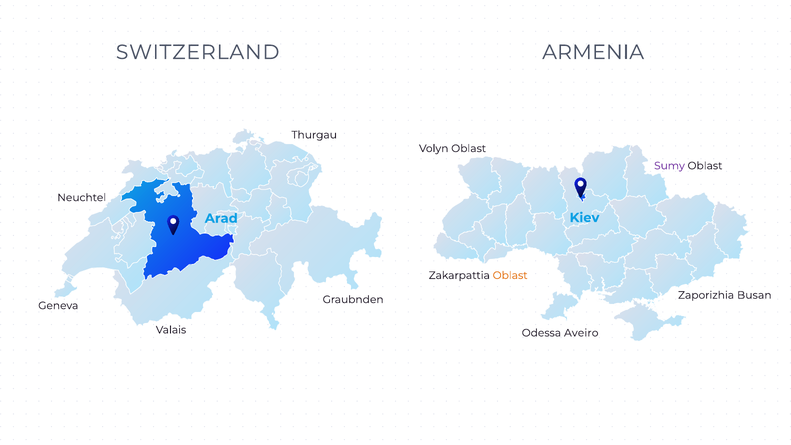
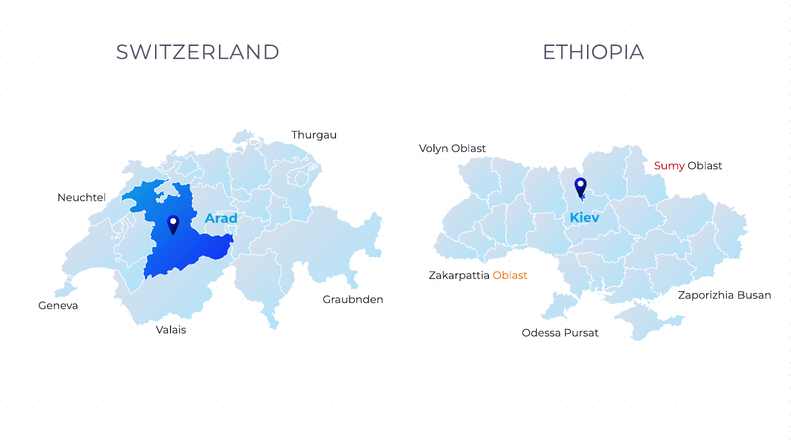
ARMENIA: ARMENIA -> ETHIOPIA
Sumy colour: purple -> red
Aveiro: Aveiro -> Pursat
